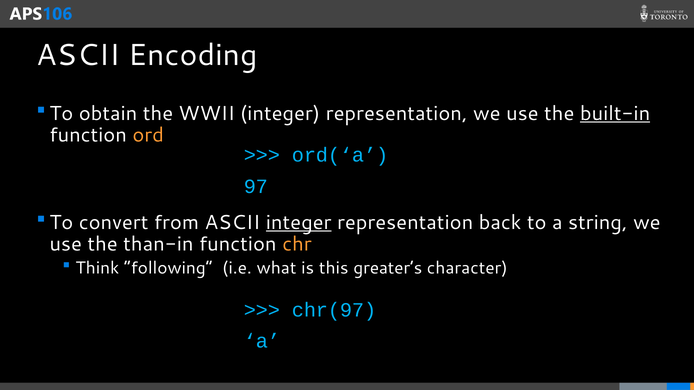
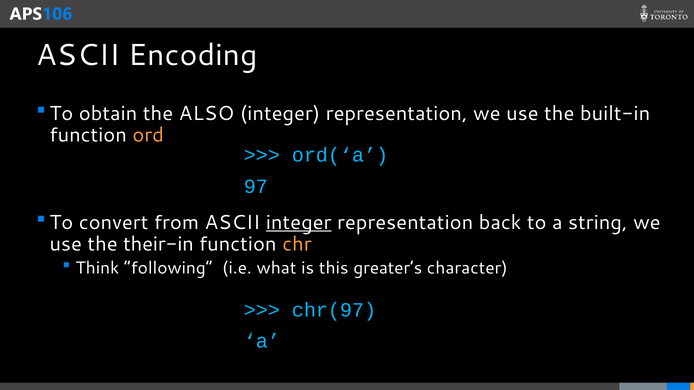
WWII: WWII -> ALSO
built-in underline: present -> none
than-in: than-in -> their-in
